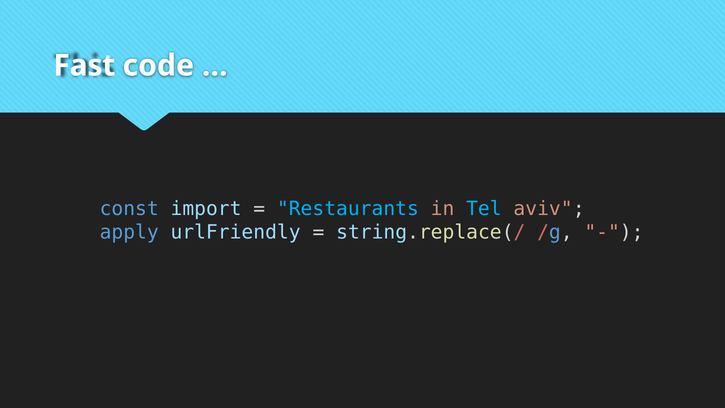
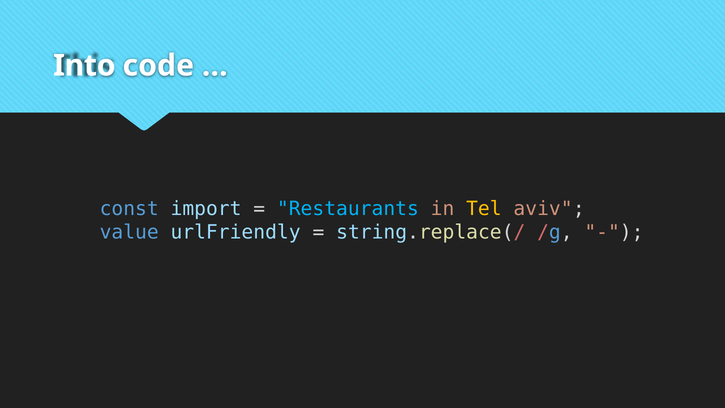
Fast: Fast -> Into
Tel colour: light blue -> yellow
apply: apply -> value
